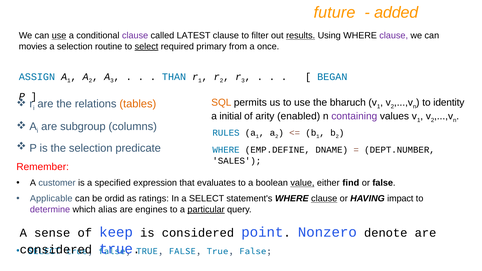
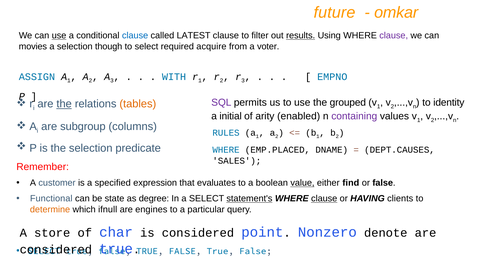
added: added -> omkar
clause at (135, 36) colour: purple -> blue
routine: routine -> though
select at (146, 46) underline: present -> none
primary: primary -> acquire
once: once -> voter
THAN: THAN -> WITH
BEGAN: BEGAN -> EMPNO
SQL colour: orange -> purple
bharuch: bharuch -> grouped
the at (64, 104) underline: none -> present
EMP.DEFINE: EMP.DEFINE -> EMP.PLACED
DEPT.NUMBER: DEPT.NUMBER -> DEPT.CAUSES
Applicable: Applicable -> Functional
ordid: ordid -> state
ratings: ratings -> degree
statement's underline: none -> present
impact: impact -> clients
determine colour: purple -> orange
alias: alias -> ifnull
particular underline: present -> none
sense: sense -> store
keep: keep -> char
